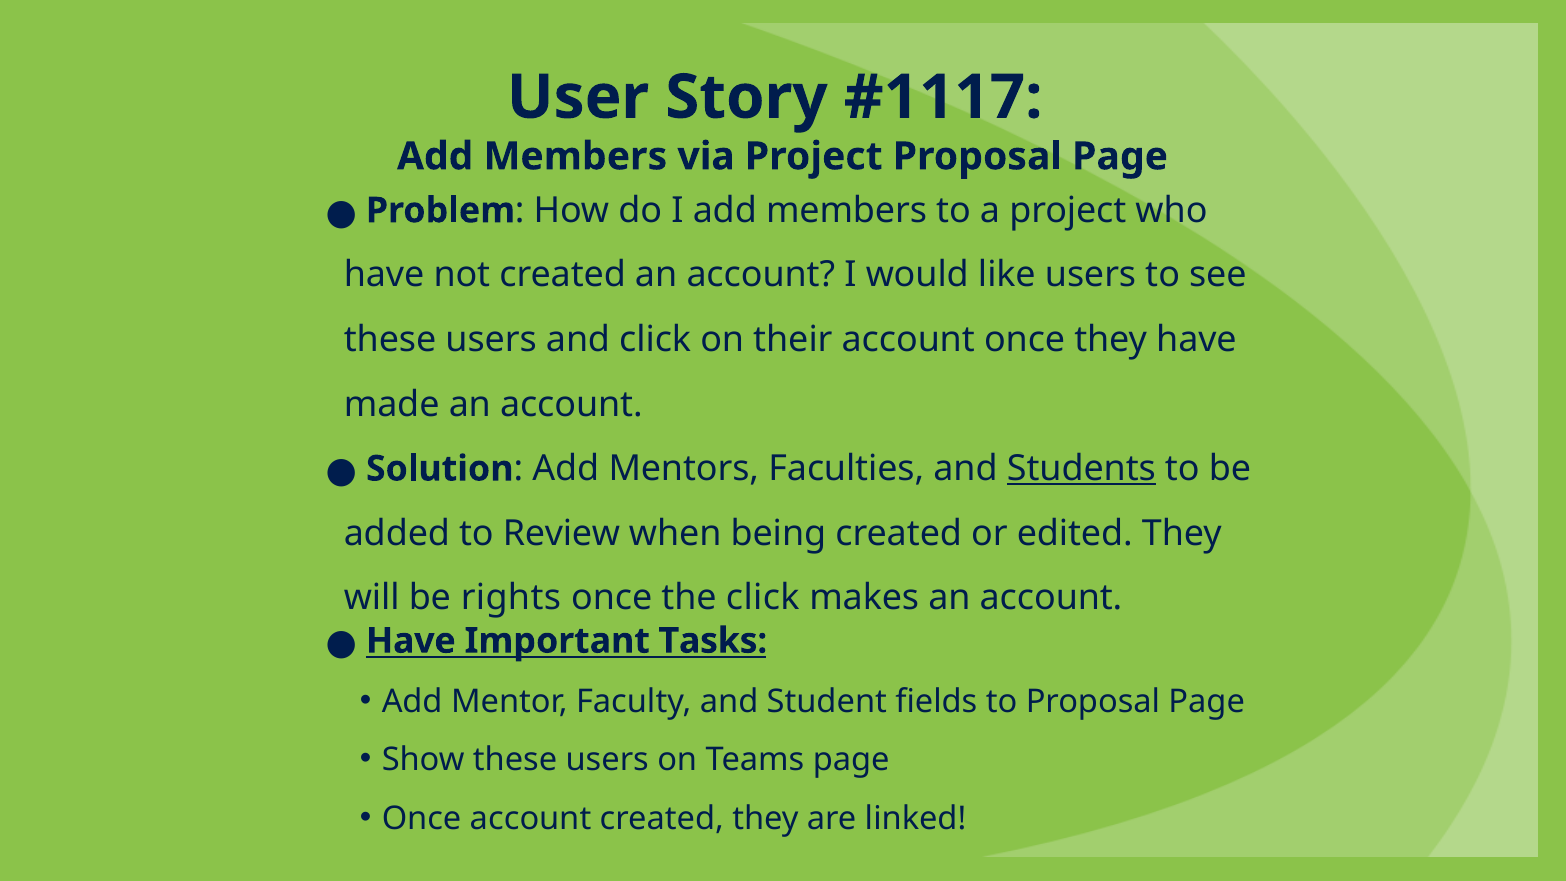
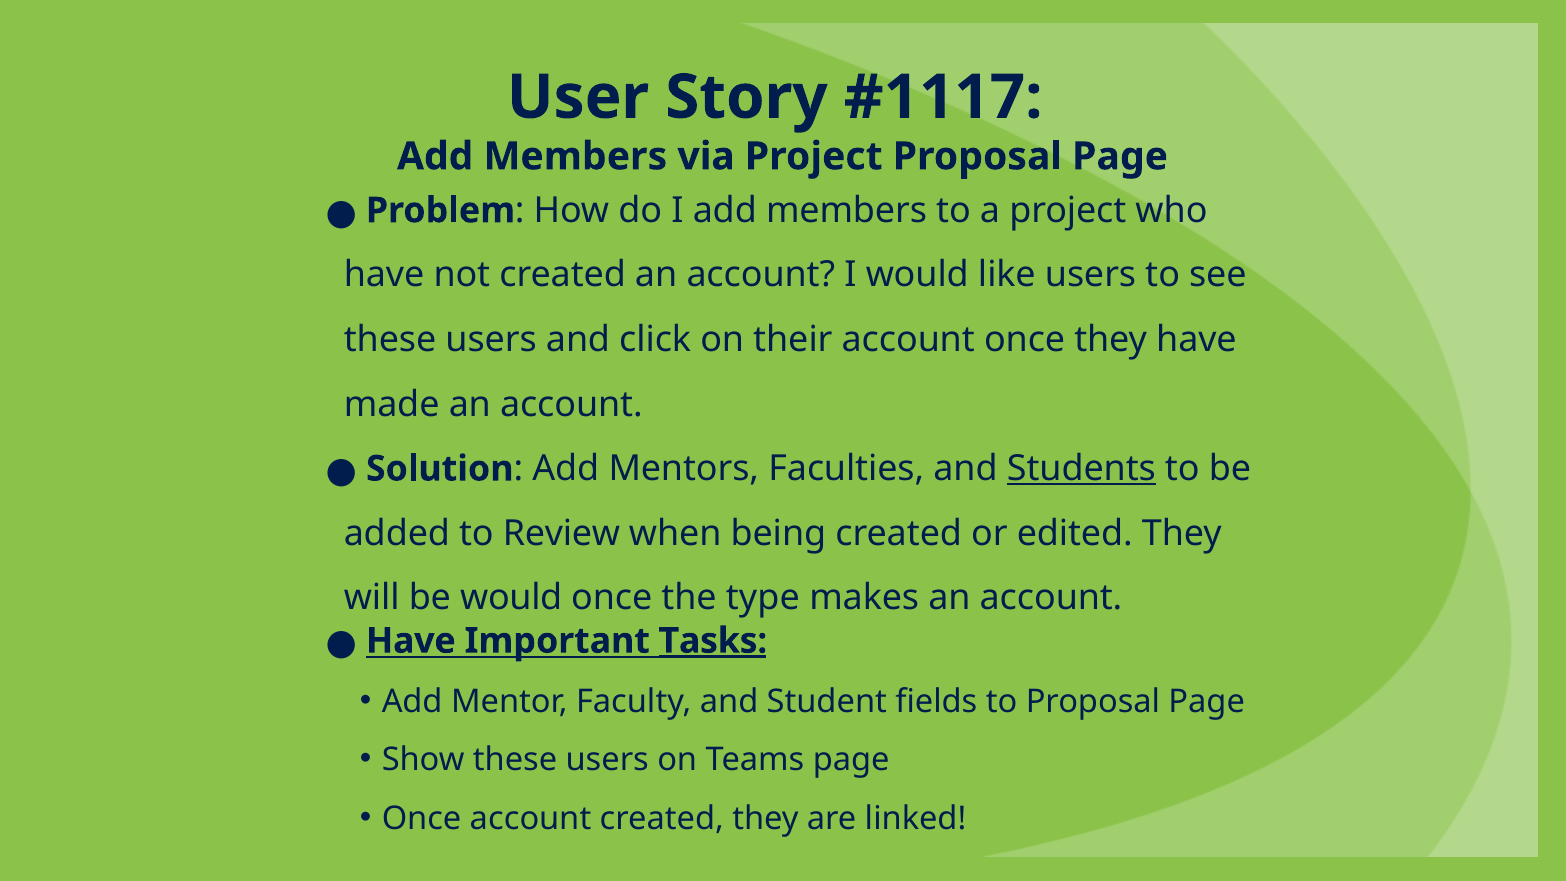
be rights: rights -> would
the click: click -> type
Tasks underline: none -> present
